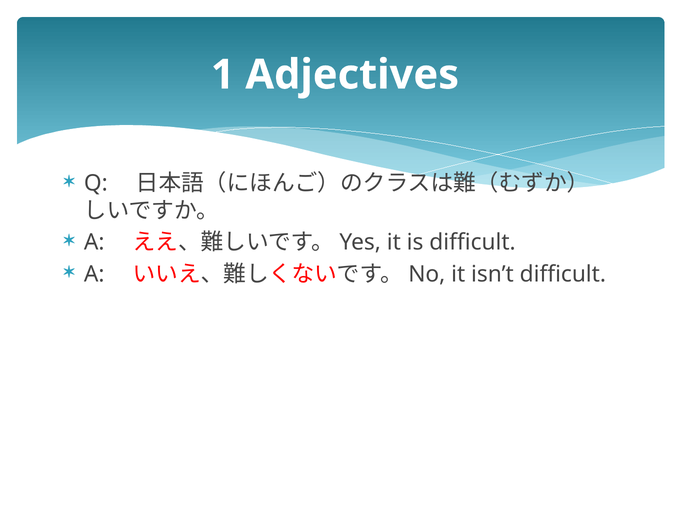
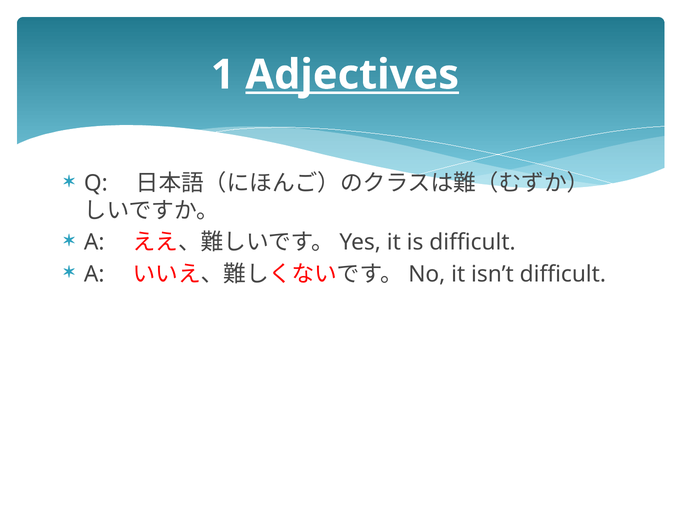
Adjectives underline: none -> present
